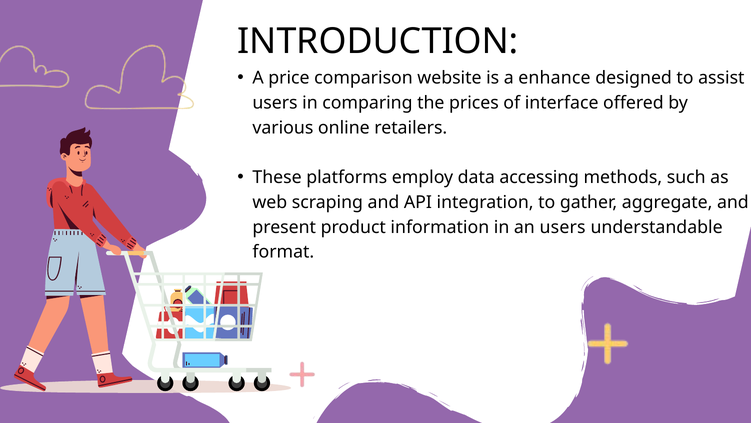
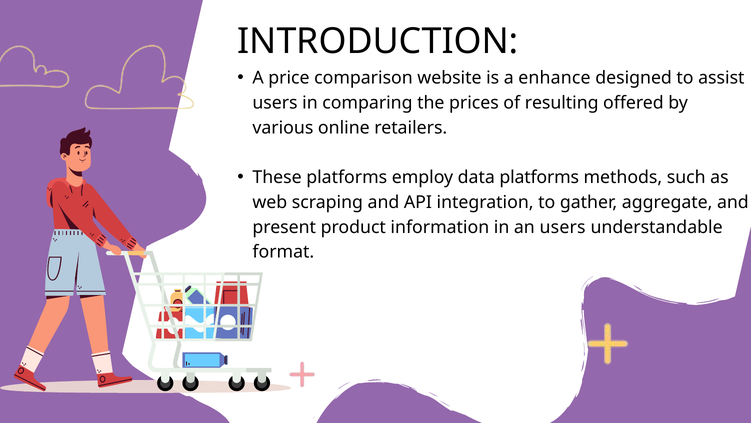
interface: interface -> resulting
data accessing: accessing -> platforms
